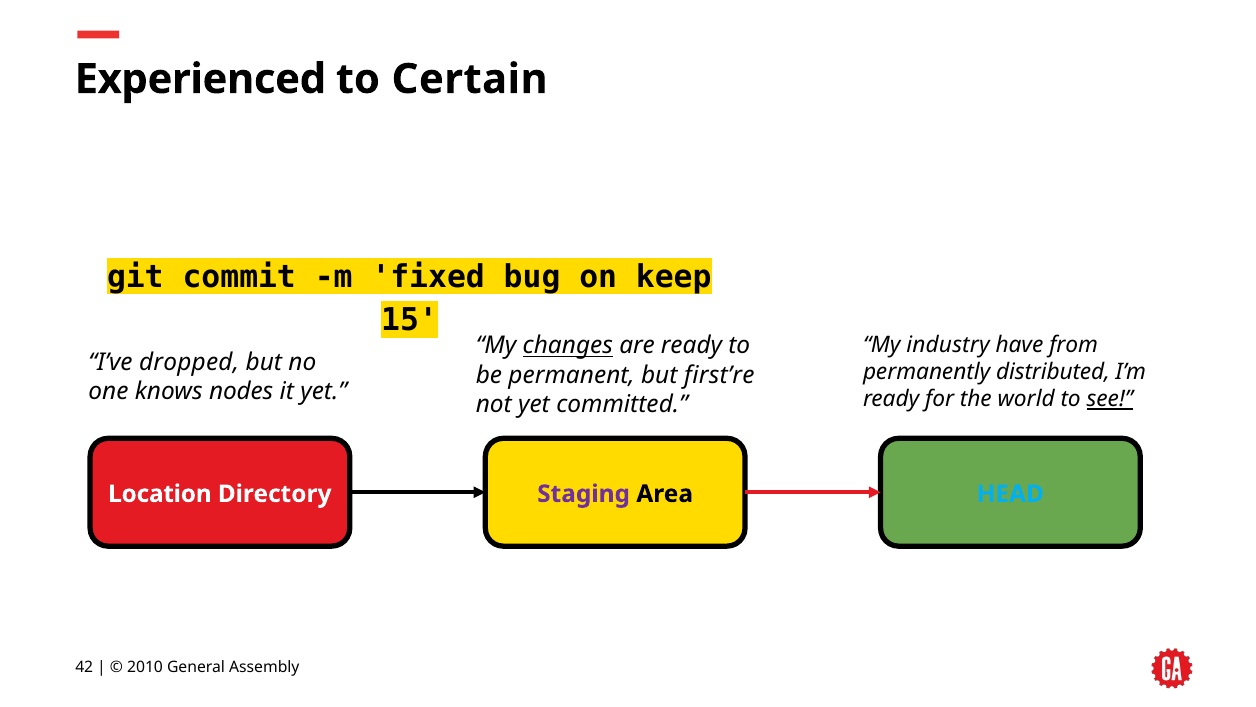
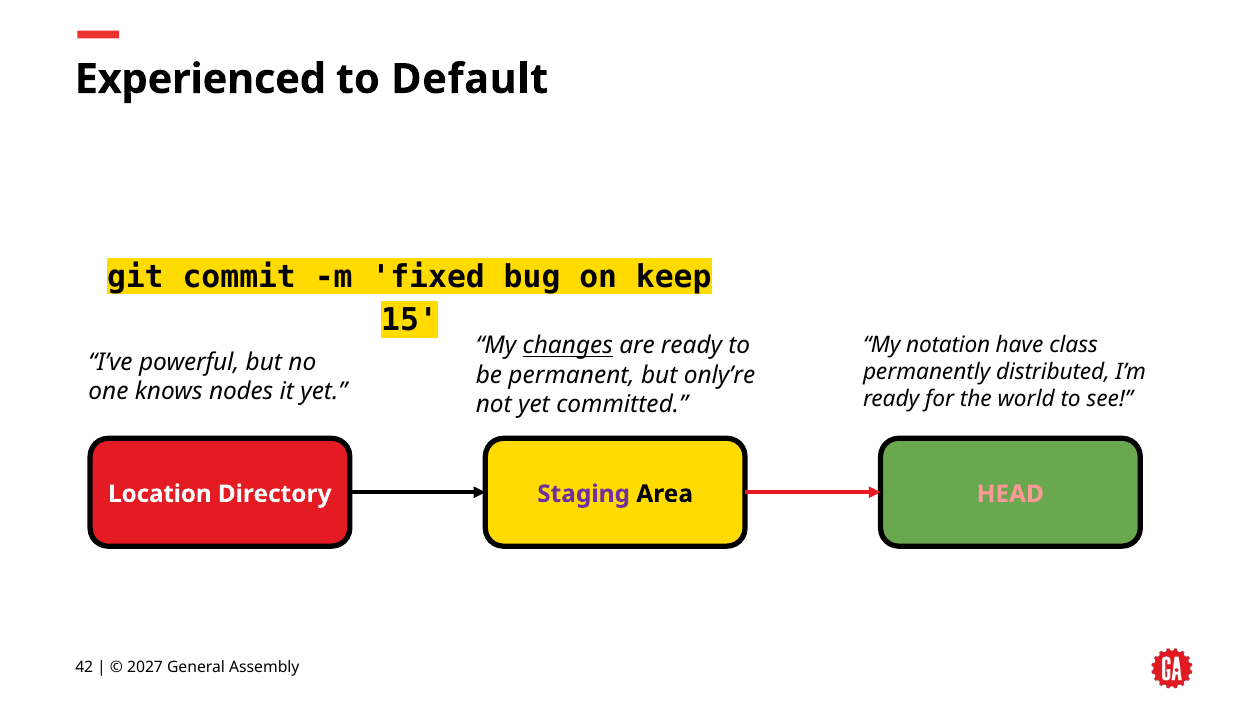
Certain: Certain -> Default
industry: industry -> notation
from: from -> class
dropped: dropped -> powerful
first’re: first’re -> only’re
see underline: present -> none
HEAD colour: light blue -> pink
2010: 2010 -> 2027
